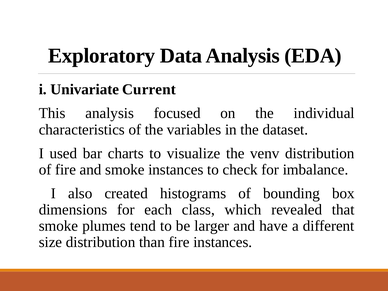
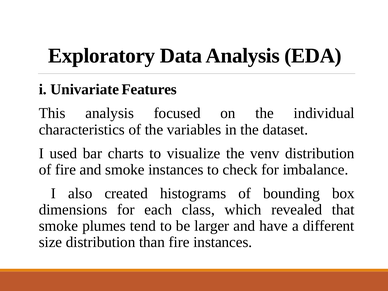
Current: Current -> Features
